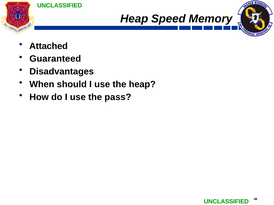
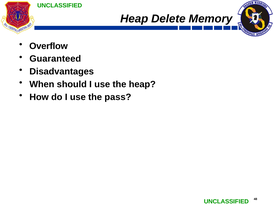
Speed: Speed -> Delete
Attached: Attached -> Overflow
